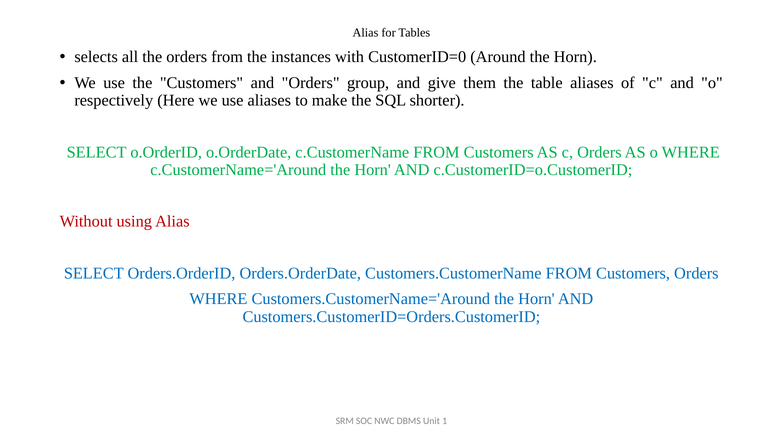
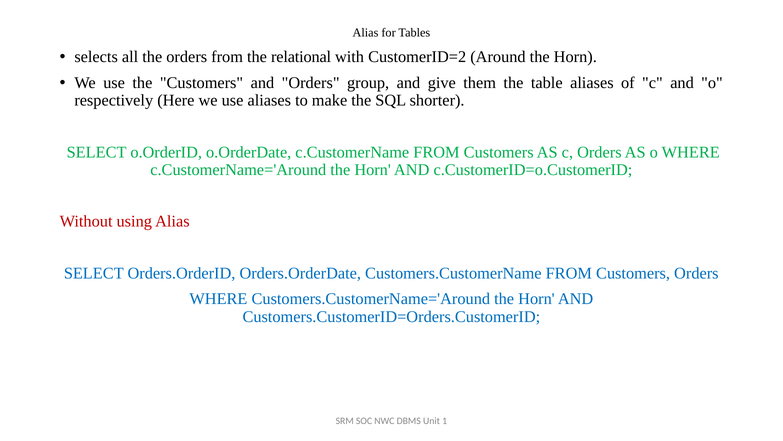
instances: instances -> relational
CustomerID=0: CustomerID=0 -> CustomerID=2
